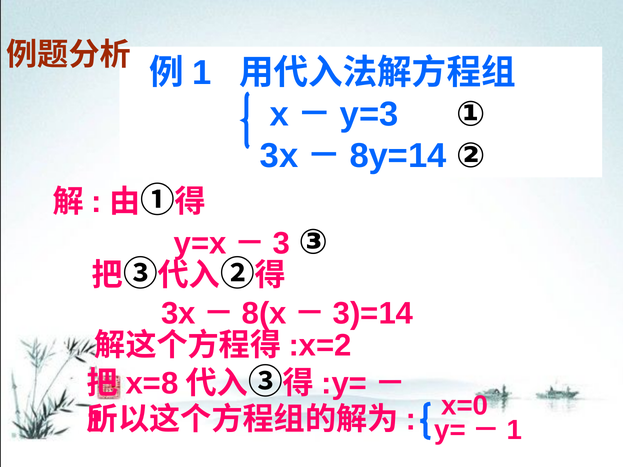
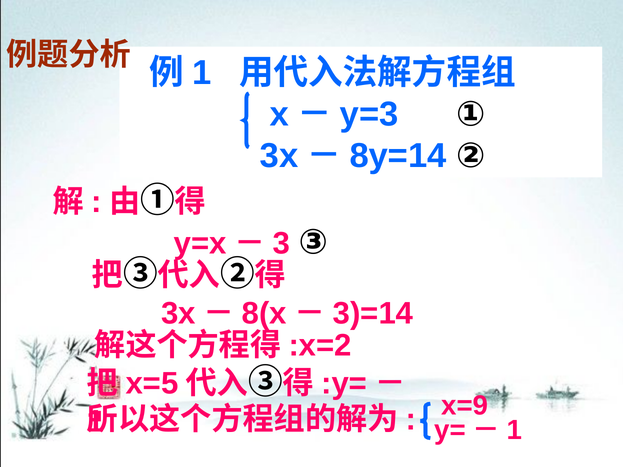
x=8: x=8 -> x=5
x=0: x=0 -> x=9
